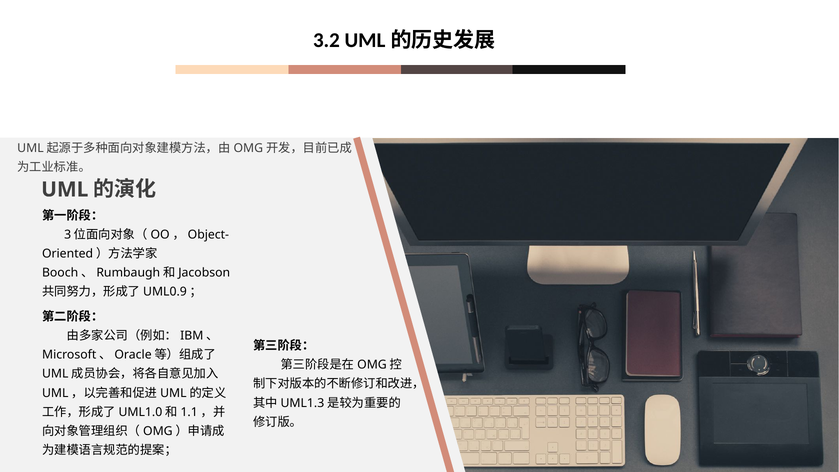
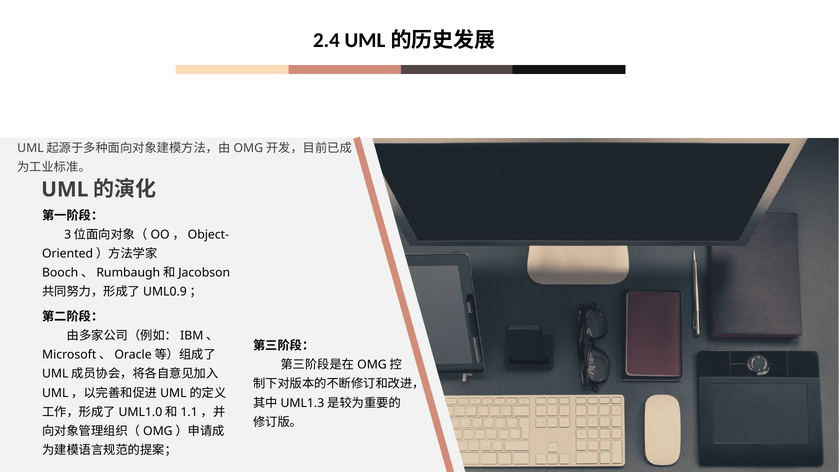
3.2: 3.2 -> 2.4
